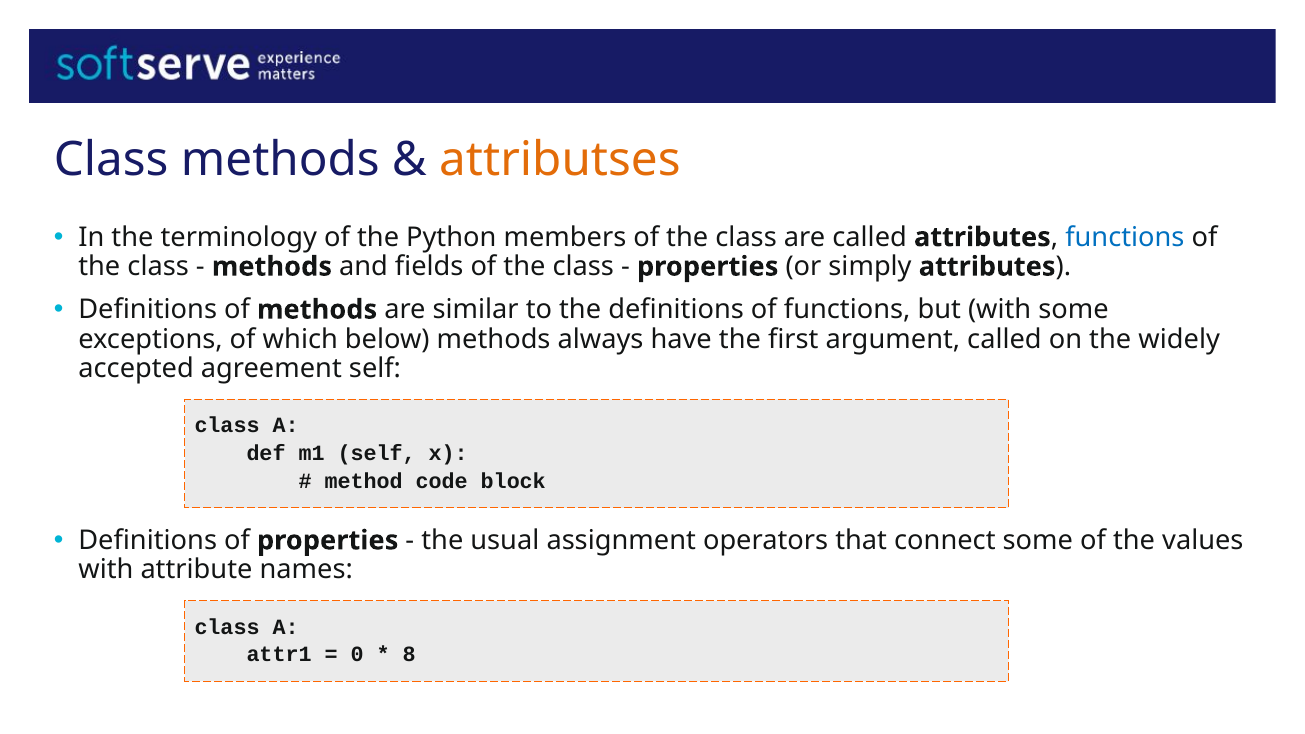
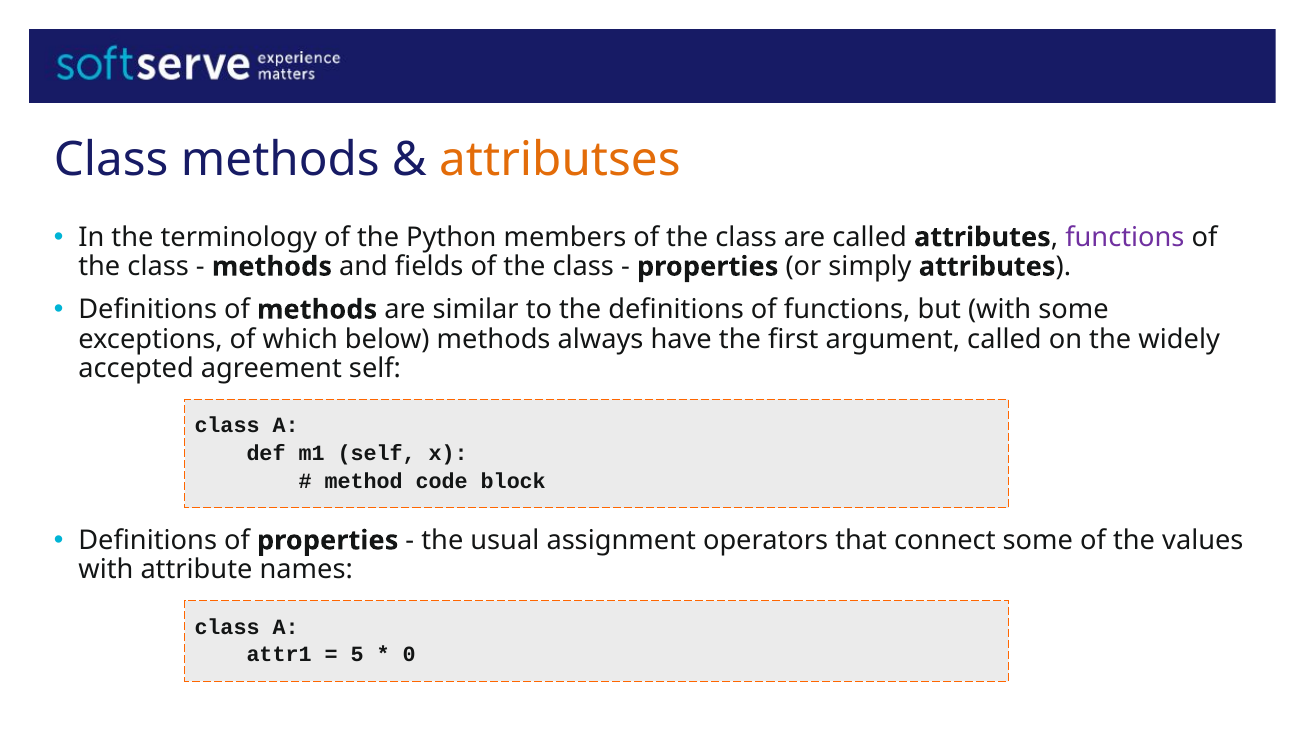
functions at (1125, 237) colour: blue -> purple
0: 0 -> 5
8: 8 -> 0
